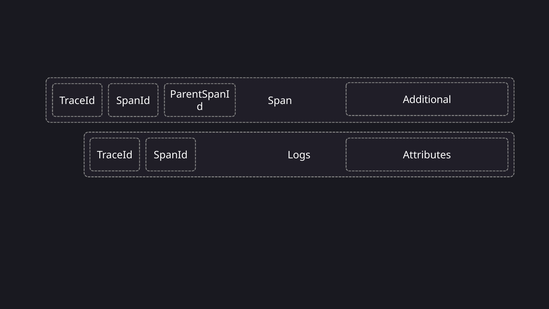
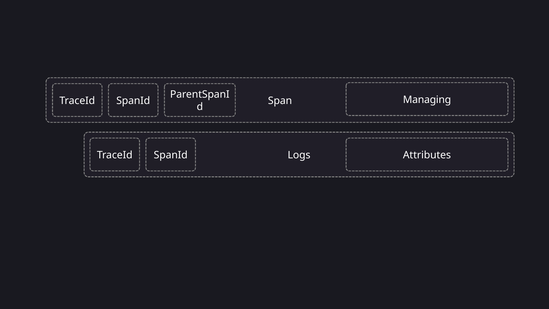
Additional: Additional -> Managing
